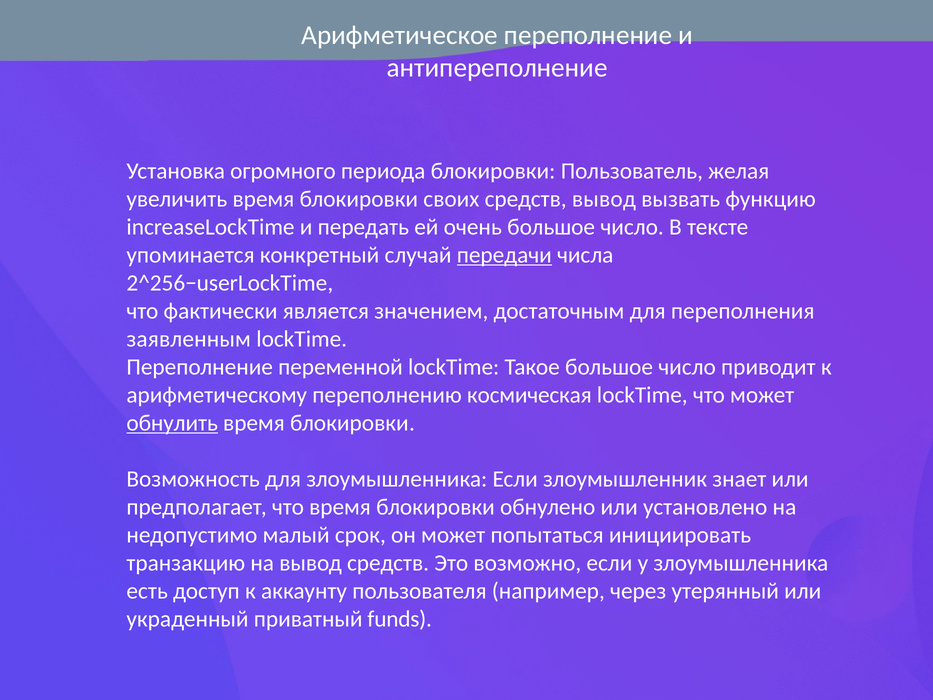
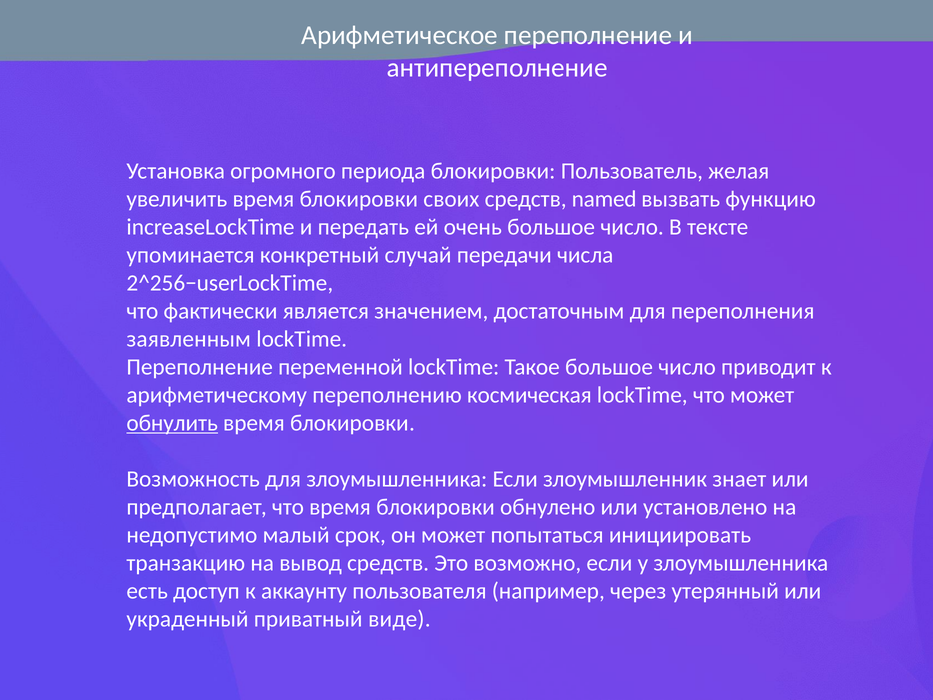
средств вывод: вывод -> named
передачи underline: present -> none
funds: funds -> виде
